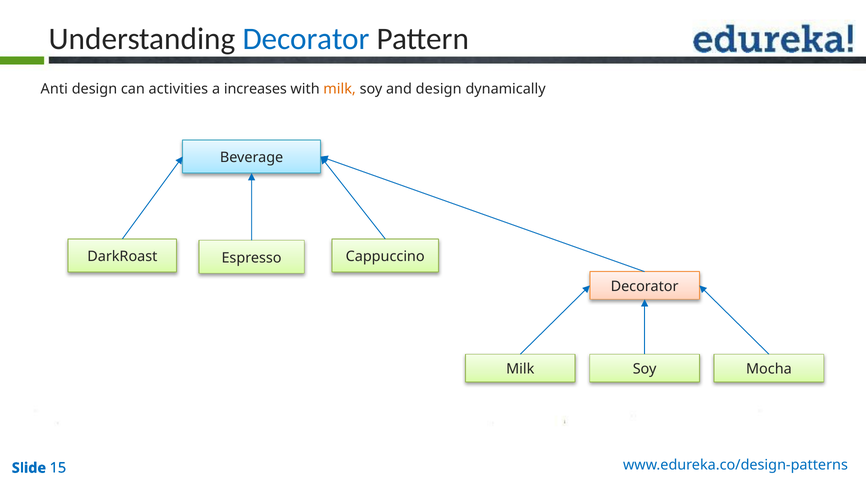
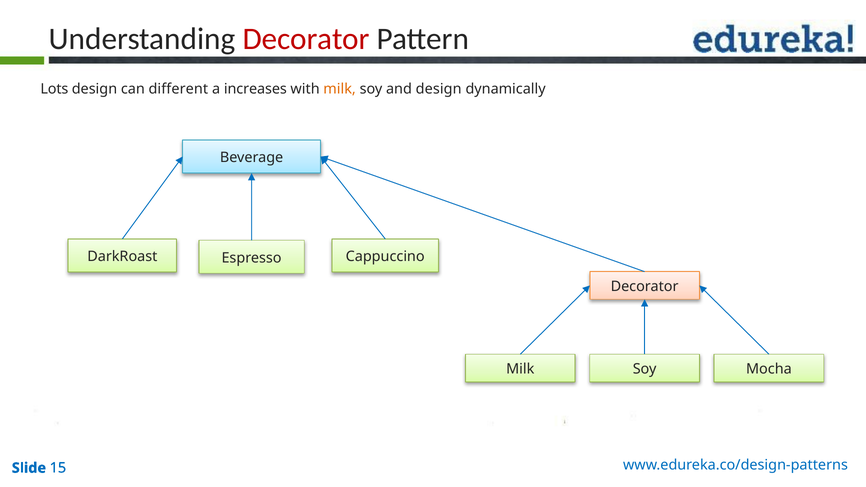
Decorator at (306, 39) colour: blue -> red
Anti: Anti -> Lots
activities: activities -> different
